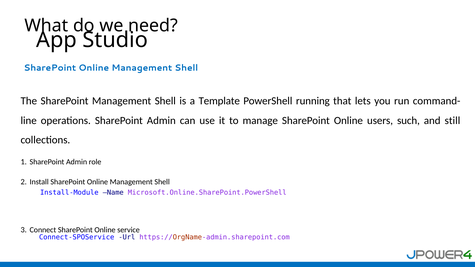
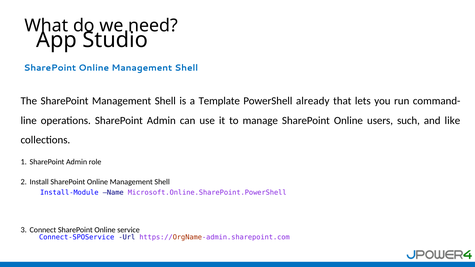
running: running -> already
still: still -> like
